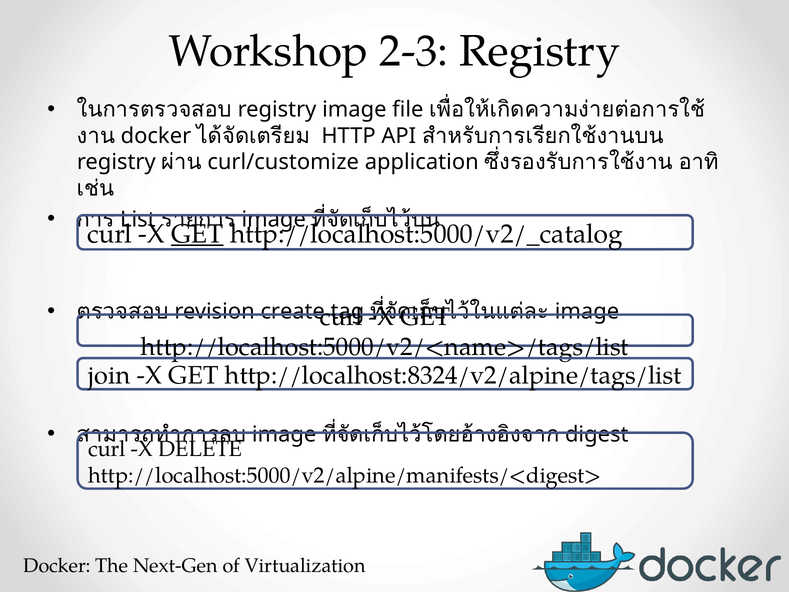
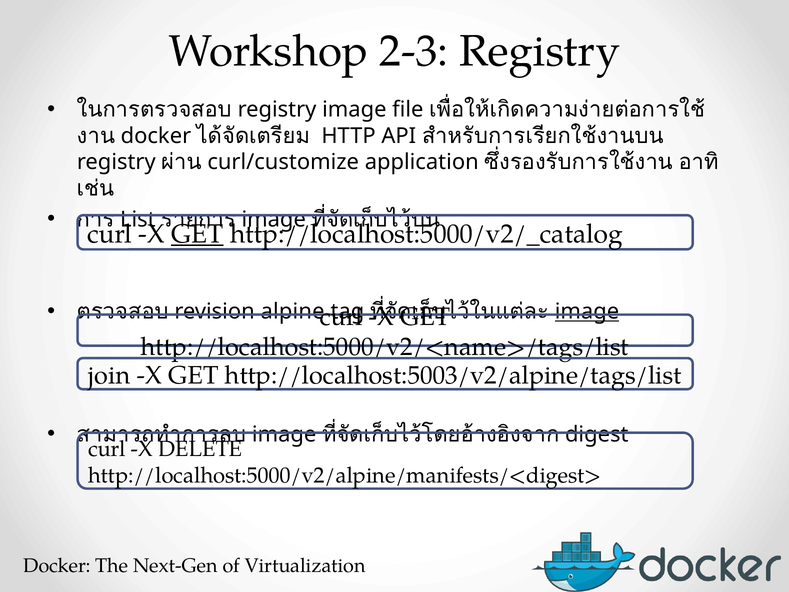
create: create -> alpine
image at (587, 311) underline: none -> present
http://localhost:8324/v2/alpine/tags/list: http://localhost:8324/v2/alpine/tags/list -> http://localhost:5003/v2/alpine/tags/list
